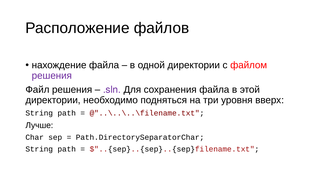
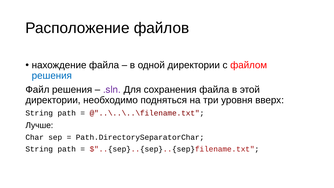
решения at (52, 76) colour: purple -> blue
